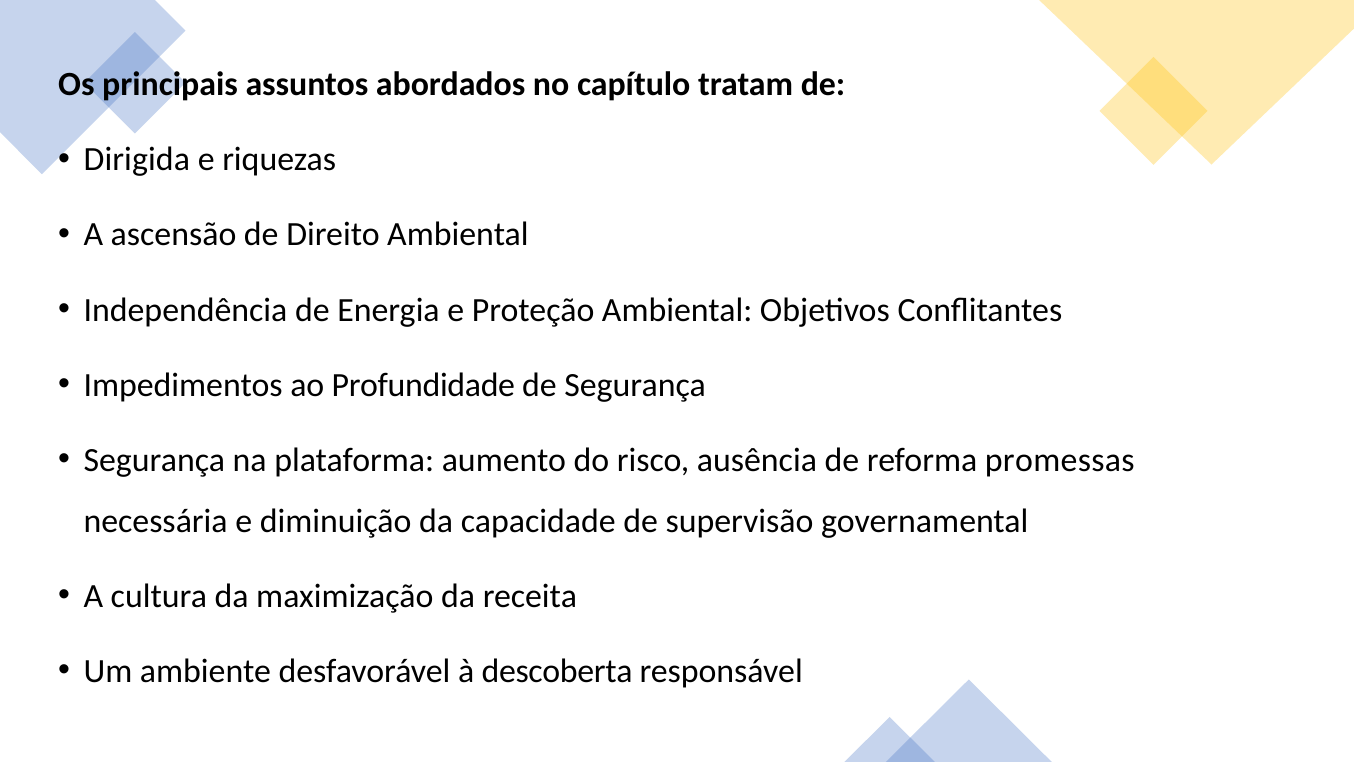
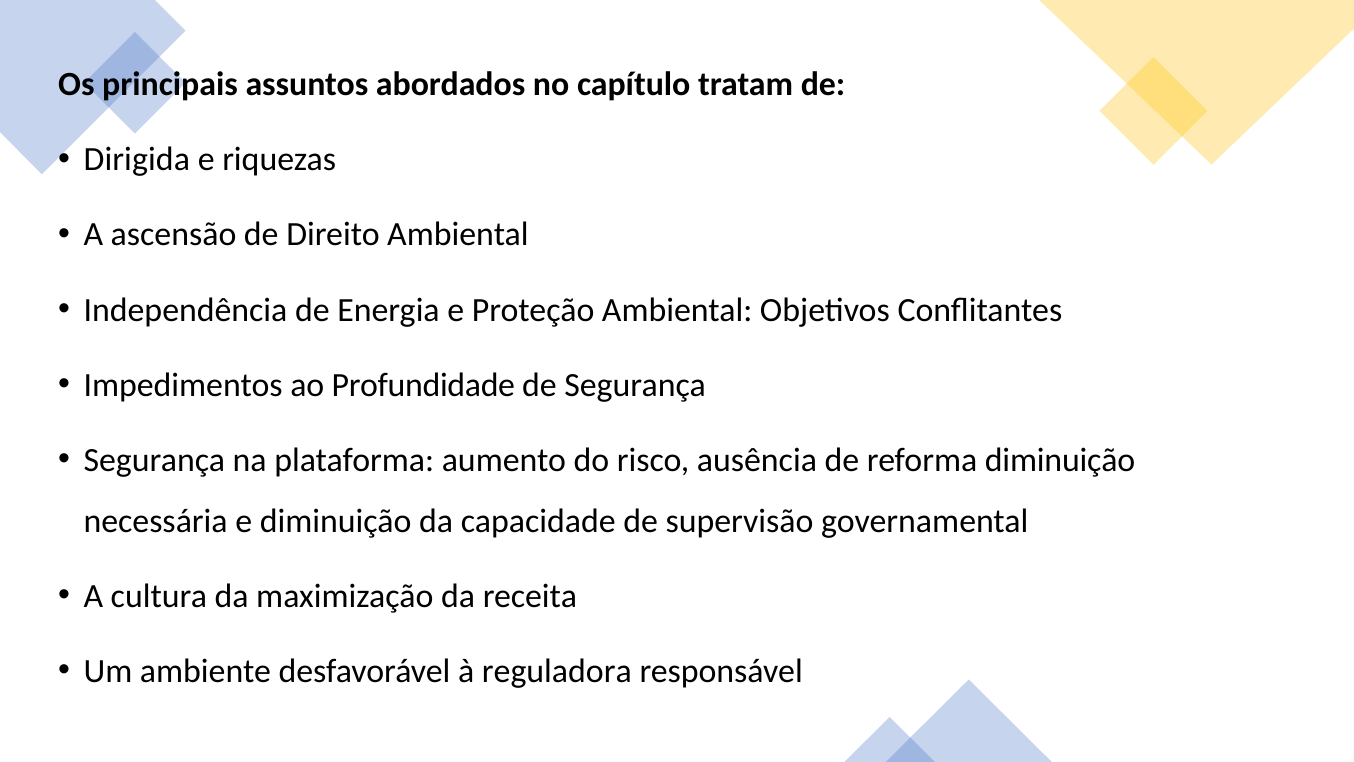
reforma promessas: promessas -> diminuição
descoberta: descoberta -> reguladora
